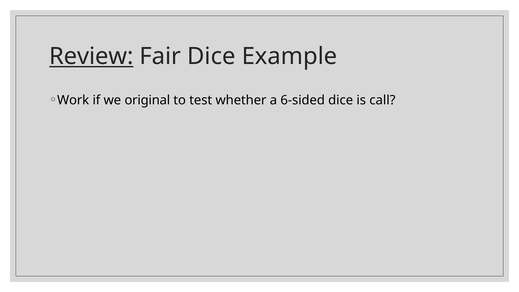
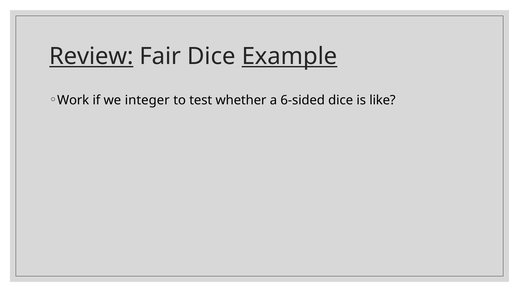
Example underline: none -> present
original: original -> integer
call: call -> like
